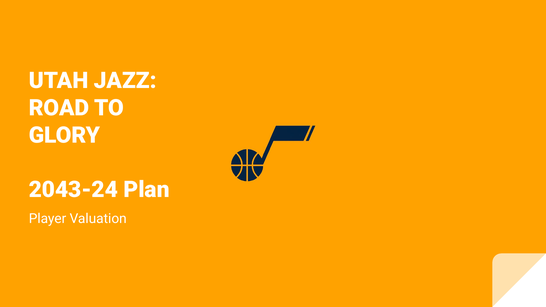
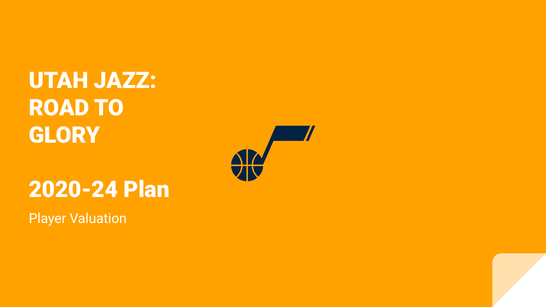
2043-24: 2043-24 -> 2020-24
